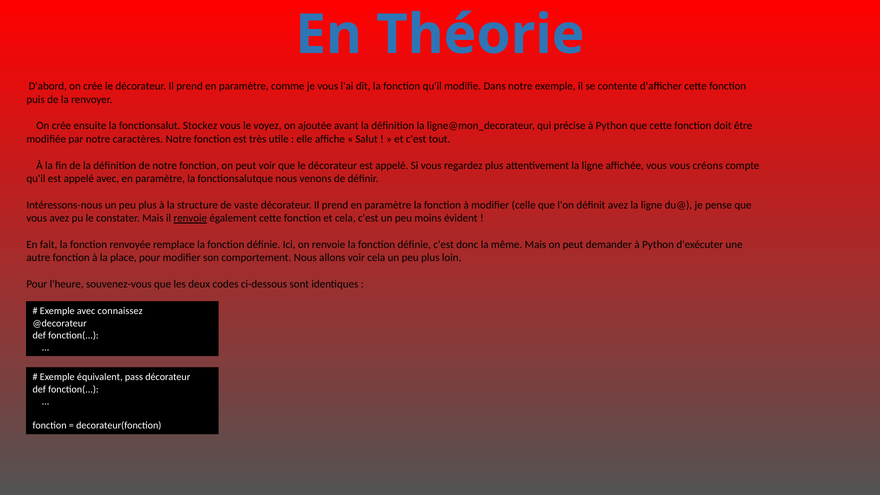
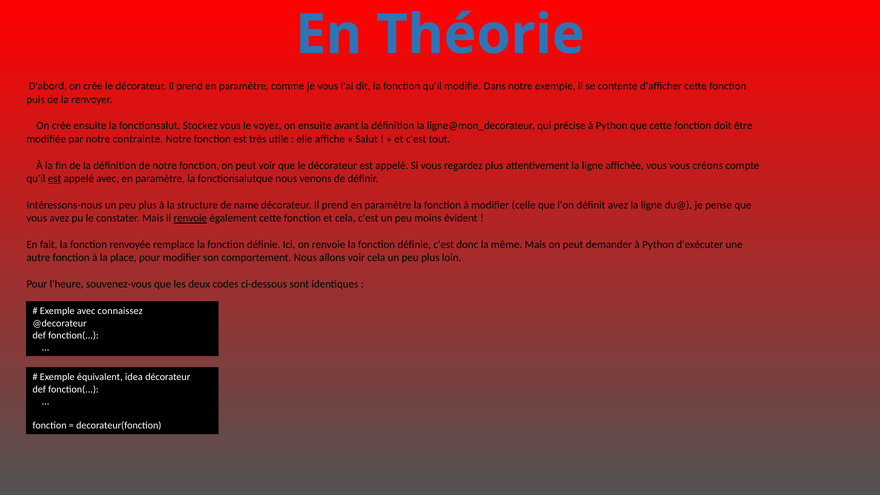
on ajoutée: ajoutée -> ensuite
caractères: caractères -> contrainte
est at (55, 179) underline: none -> present
vaste: vaste -> name
pass: pass -> idea
